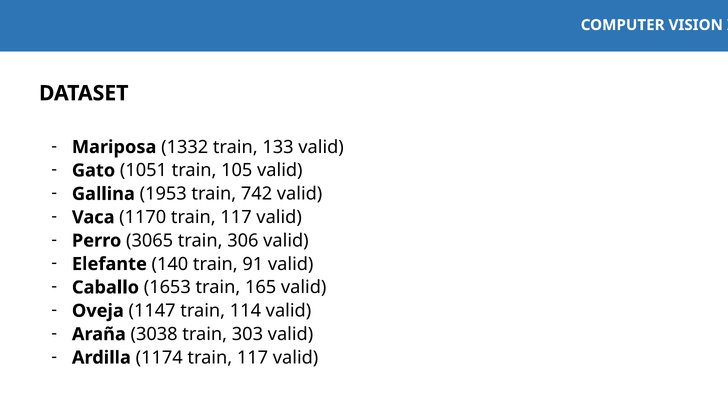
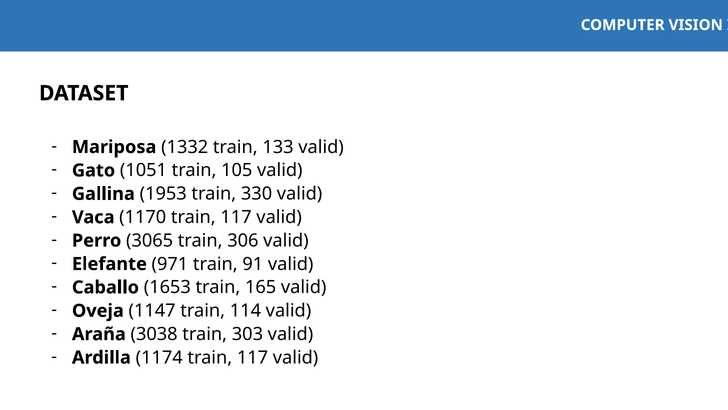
742: 742 -> 330
140: 140 -> 971
